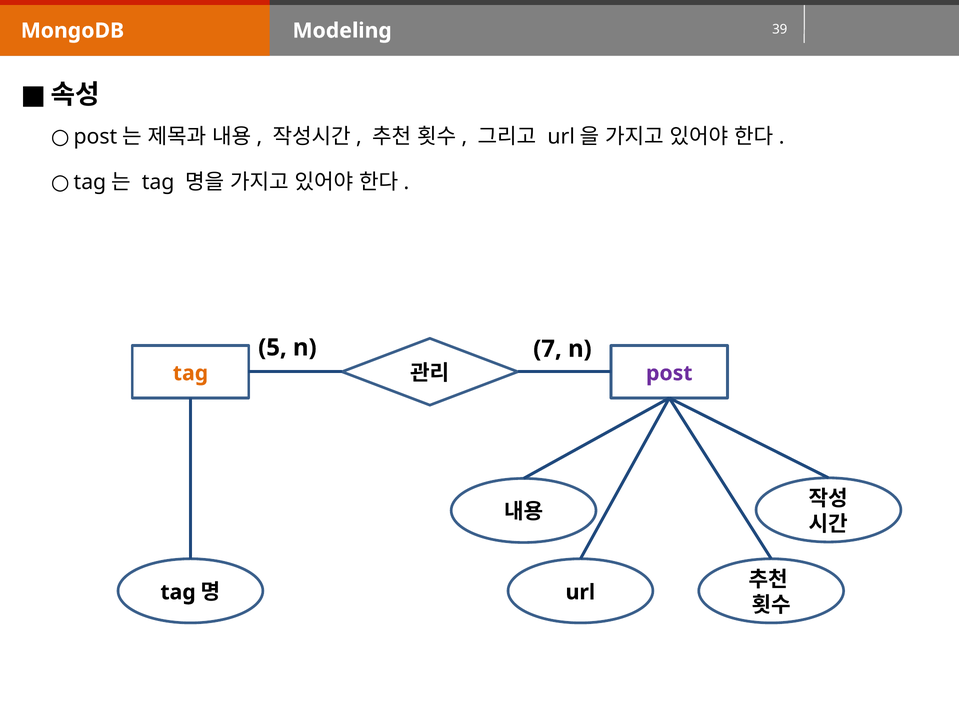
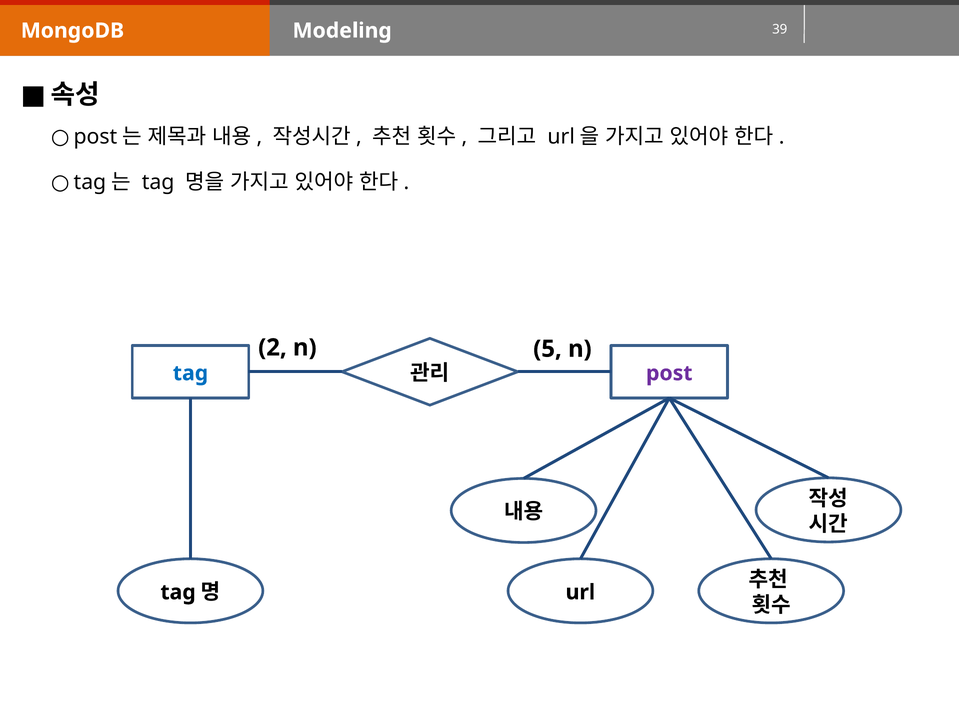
5: 5 -> 2
7: 7 -> 5
tag at (190, 373) colour: orange -> blue
